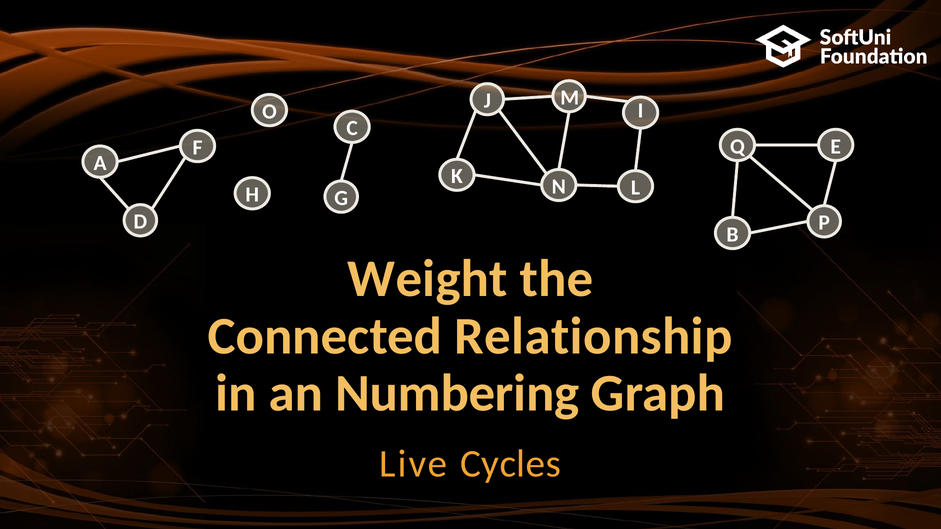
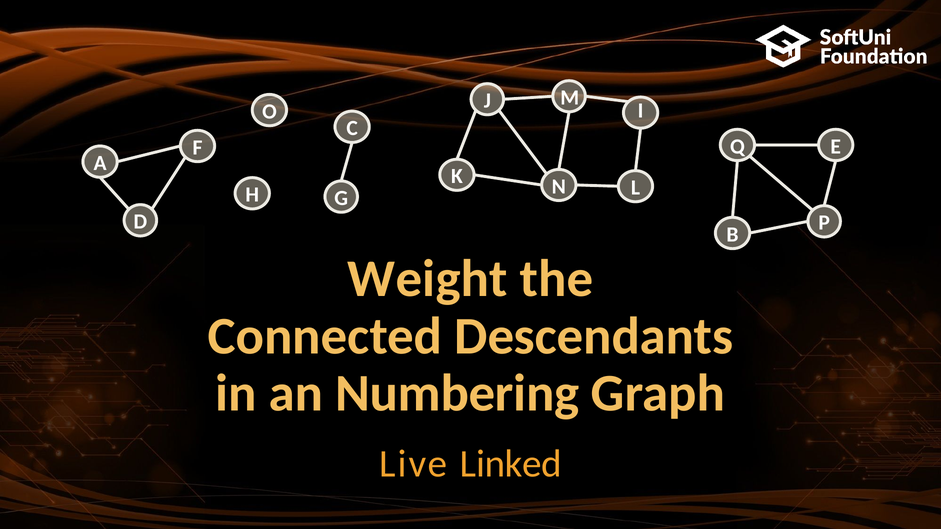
Relationship: Relationship -> Descendants
Cycles: Cycles -> Linked
